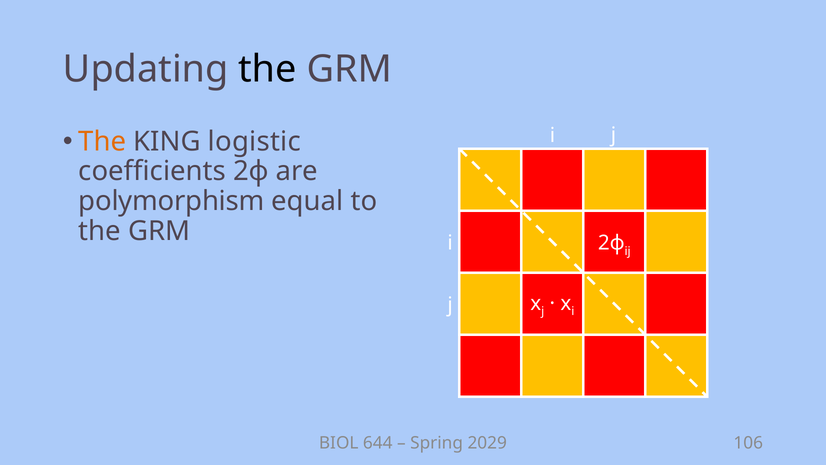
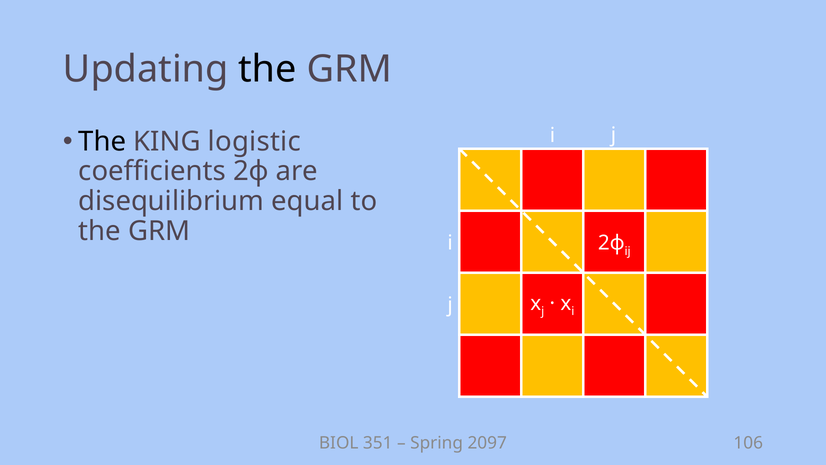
The at (102, 141) colour: orange -> black
polymorphism: polymorphism -> disequilibrium
644: 644 -> 351
2029: 2029 -> 2097
